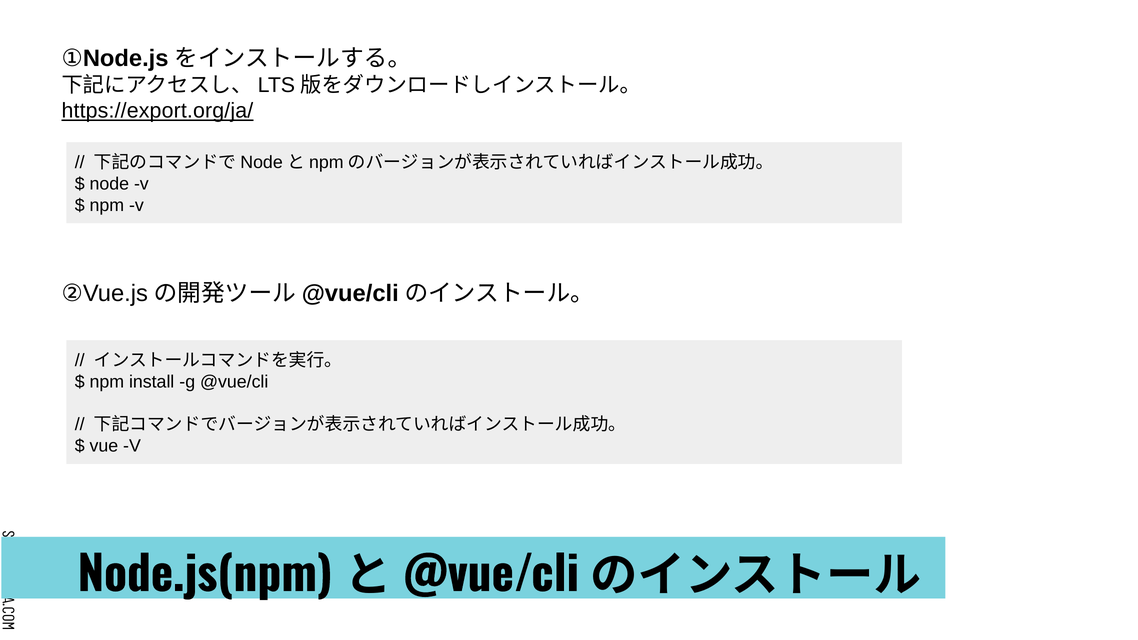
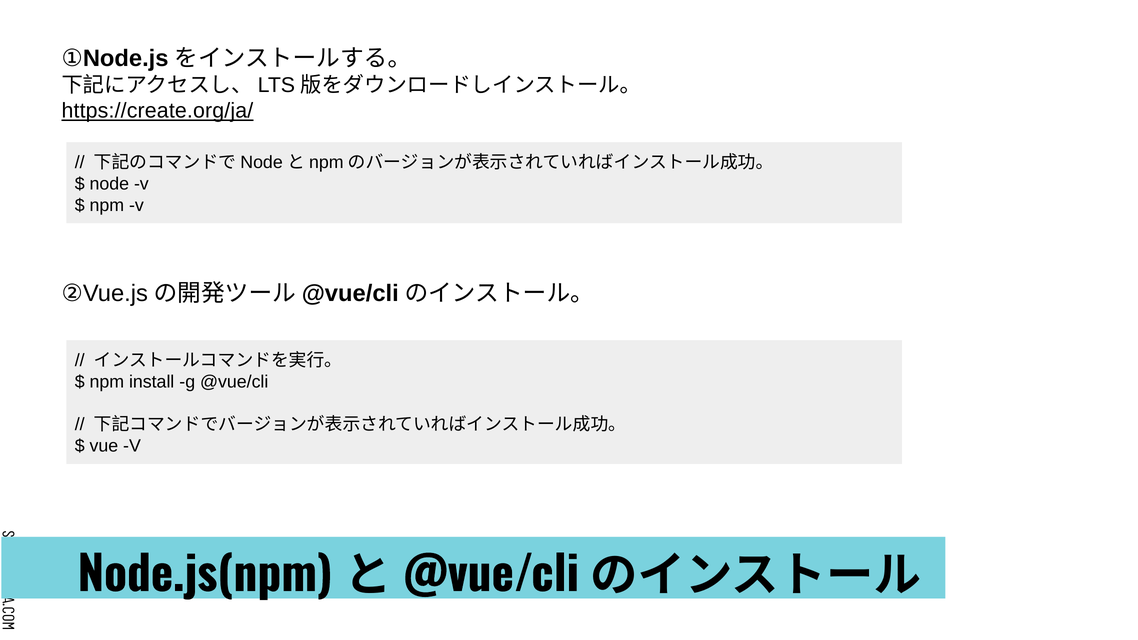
https://export.org/ja/: https://export.org/ja/ -> https://create.org/ja/
